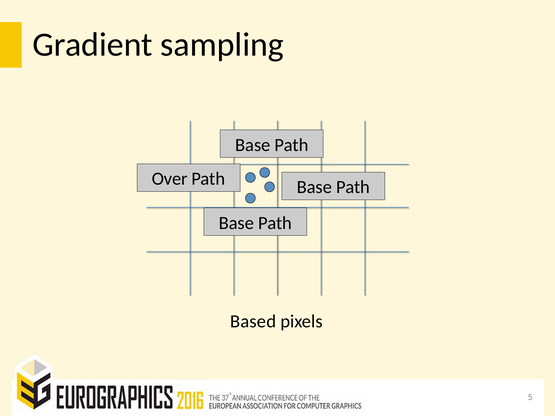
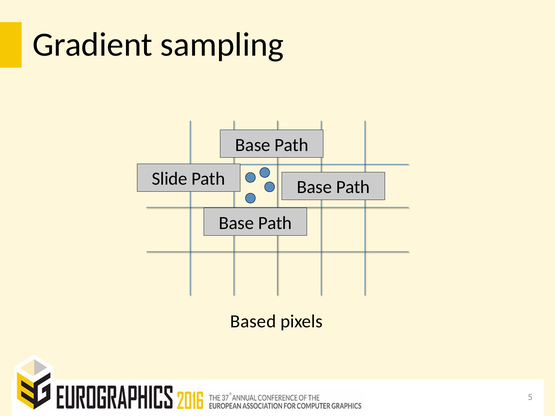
Over: Over -> Slide
